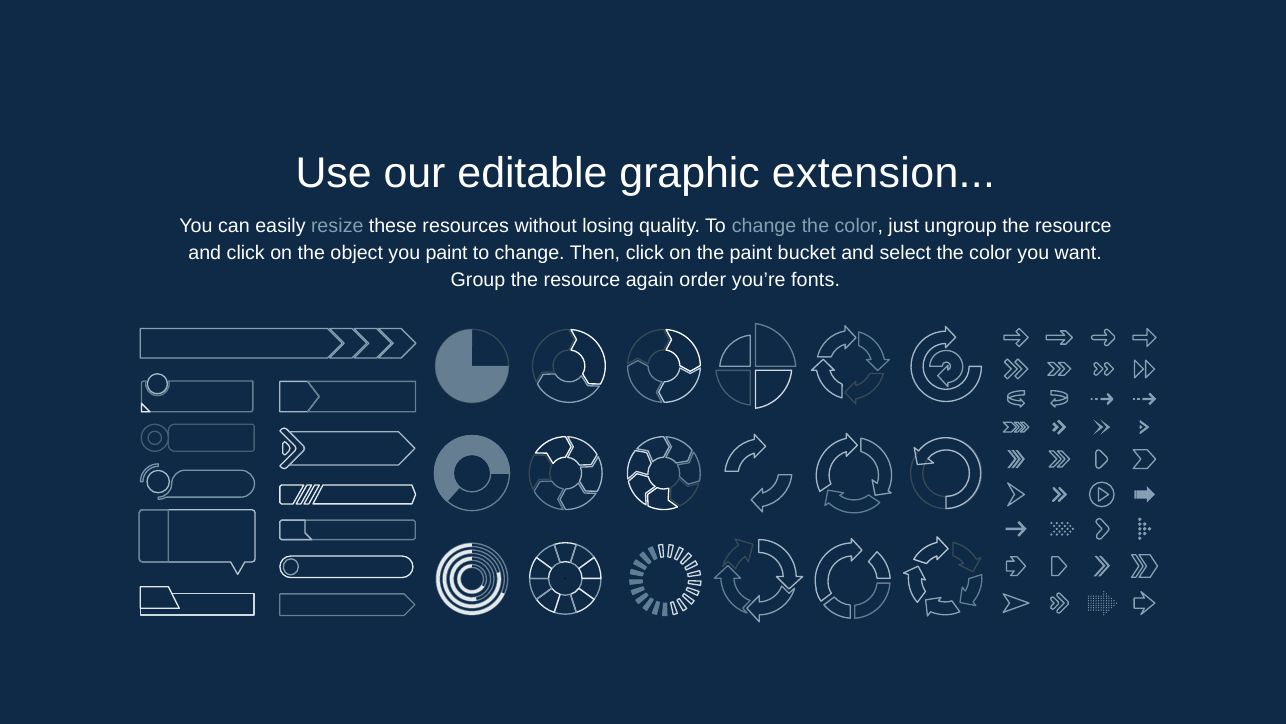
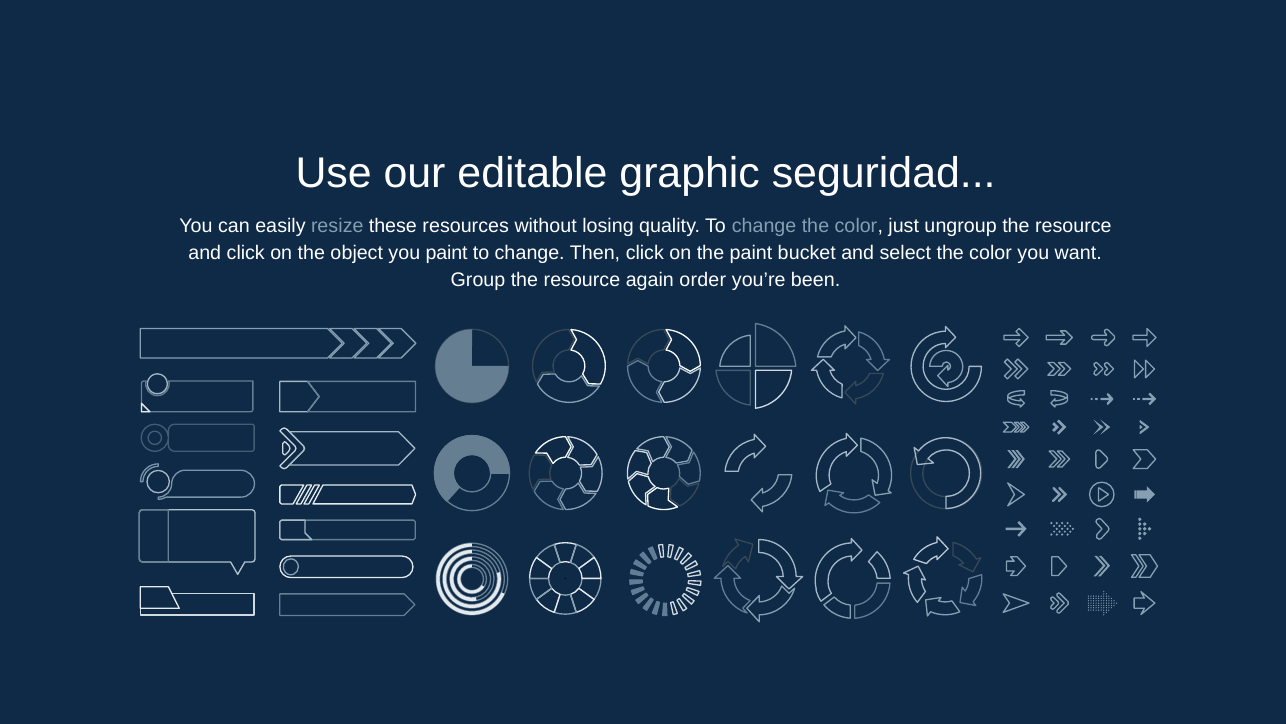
extension: extension -> seguridad
fonts: fonts -> been
